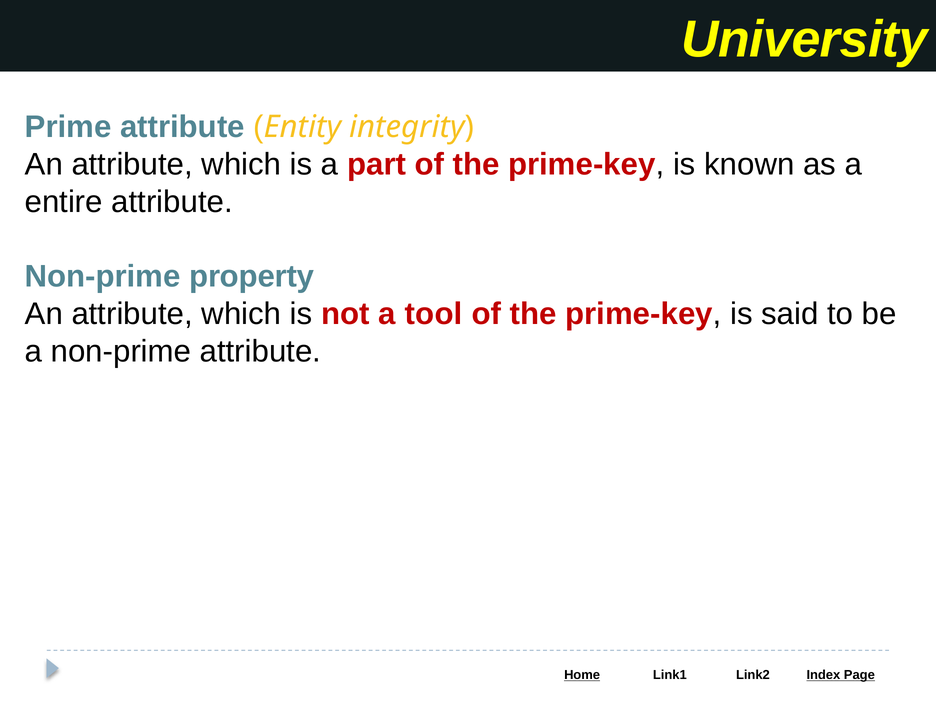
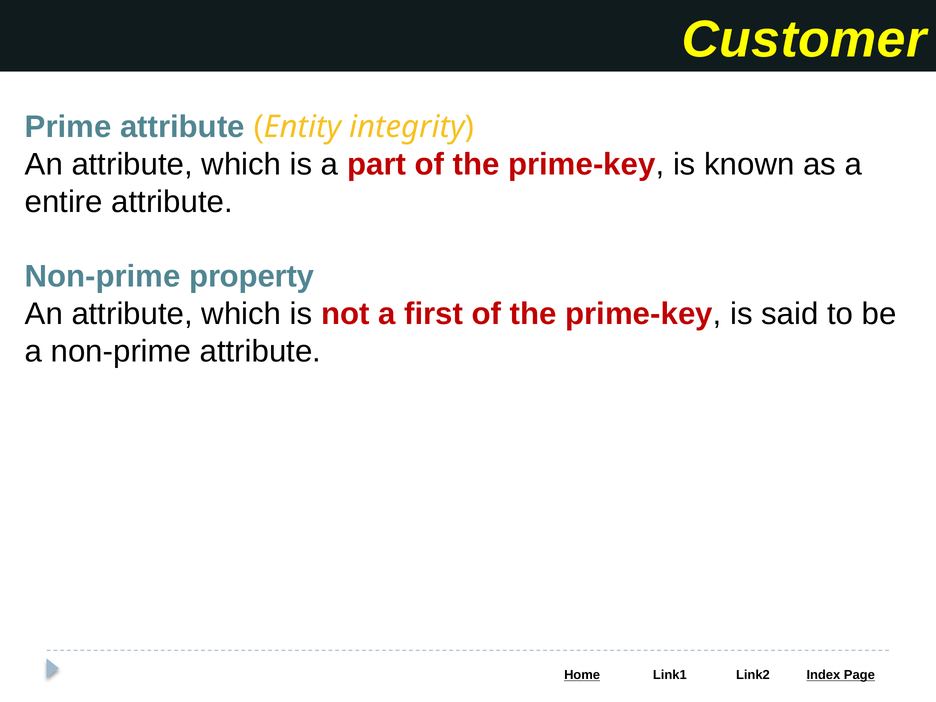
University: University -> Customer
tool: tool -> first
